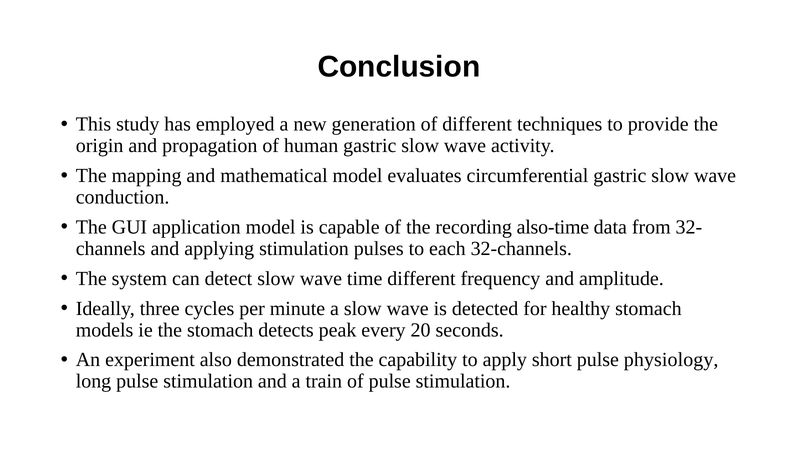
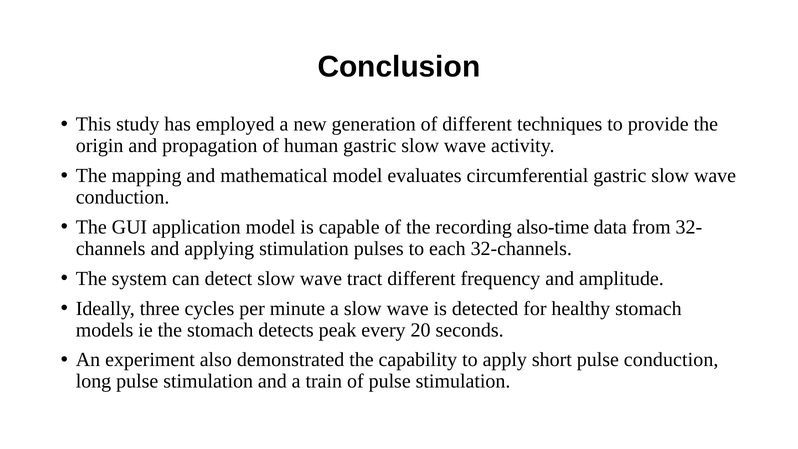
time: time -> tract
pulse physiology: physiology -> conduction
